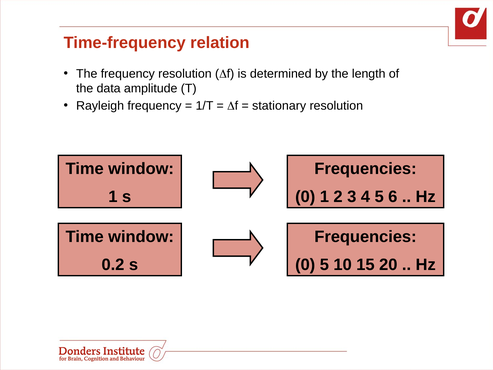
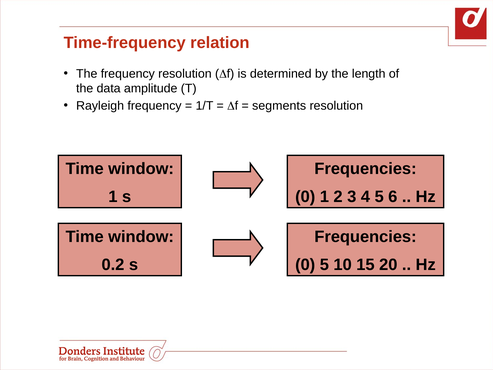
stationary: stationary -> segments
